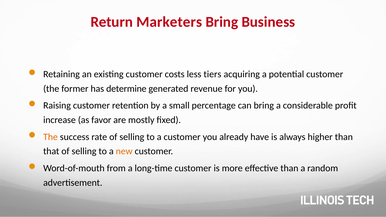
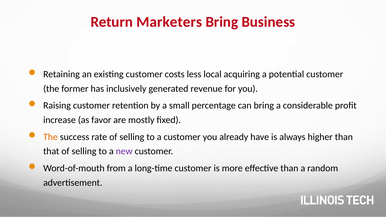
tiers: tiers -> local
determine: determine -> inclusively
new colour: orange -> purple
